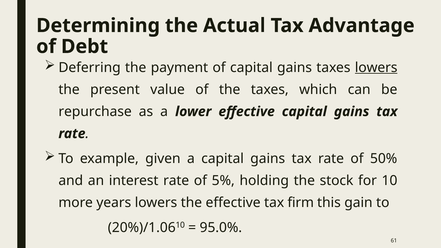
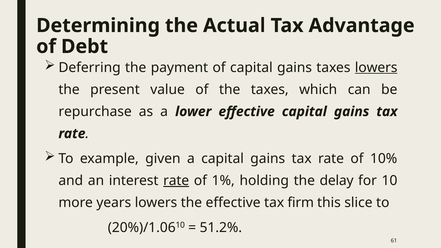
50%: 50% -> 10%
rate at (176, 181) underline: none -> present
5%: 5% -> 1%
stock: stock -> delay
gain: gain -> slice
95.0%: 95.0% -> 51.2%
